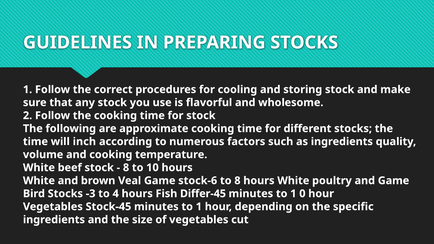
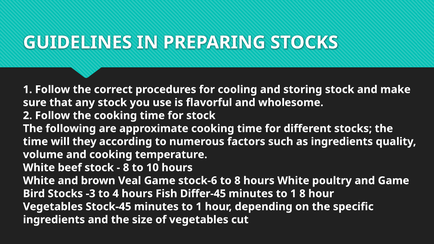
inch: inch -> they
1 0: 0 -> 8
